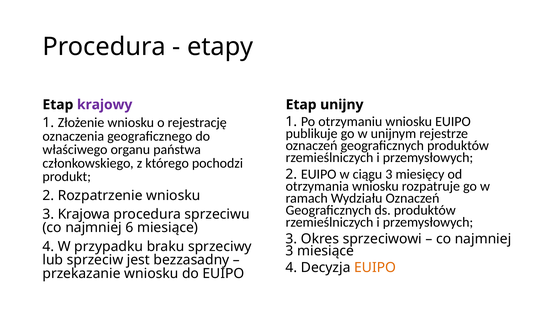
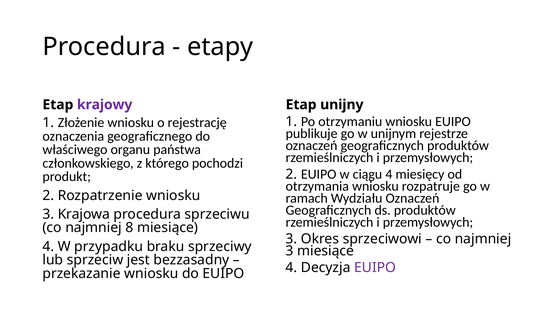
ciągu 3: 3 -> 4
6: 6 -> 8
EUIPO at (375, 267) colour: orange -> purple
